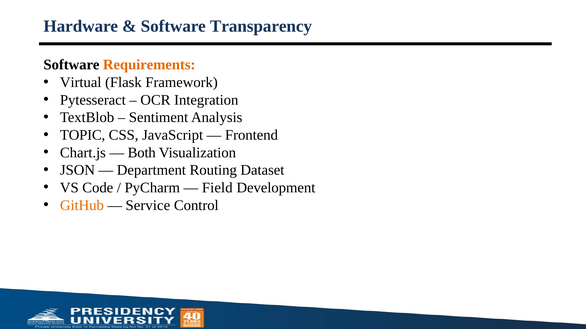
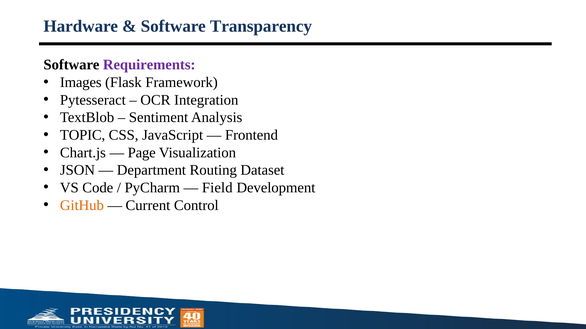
Requirements colour: orange -> purple
Virtual: Virtual -> Images
Both: Both -> Page
Service: Service -> Current
